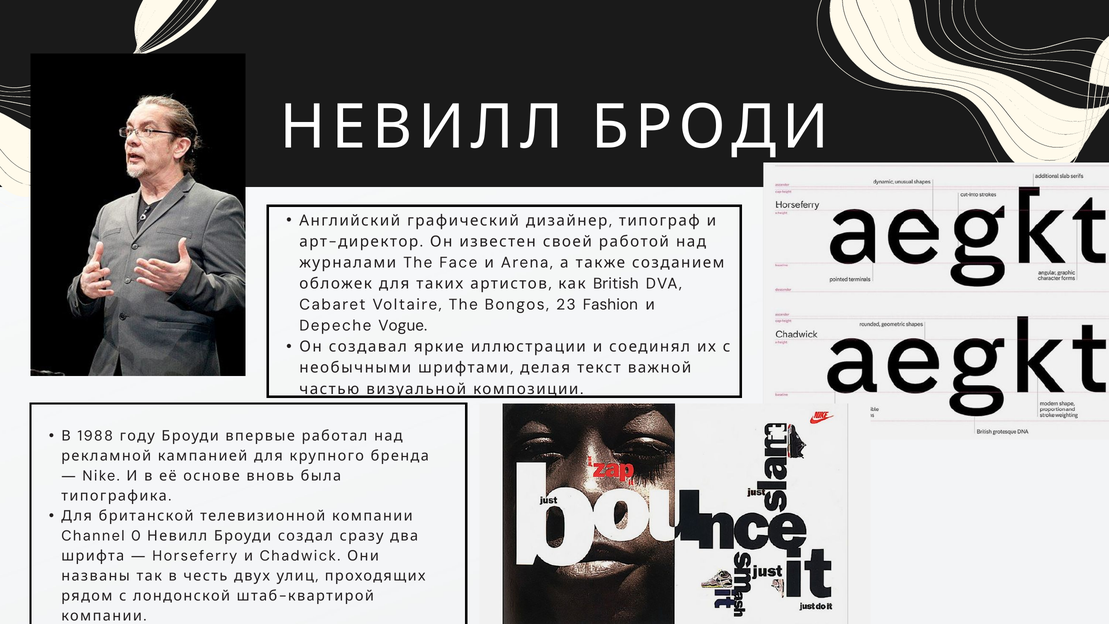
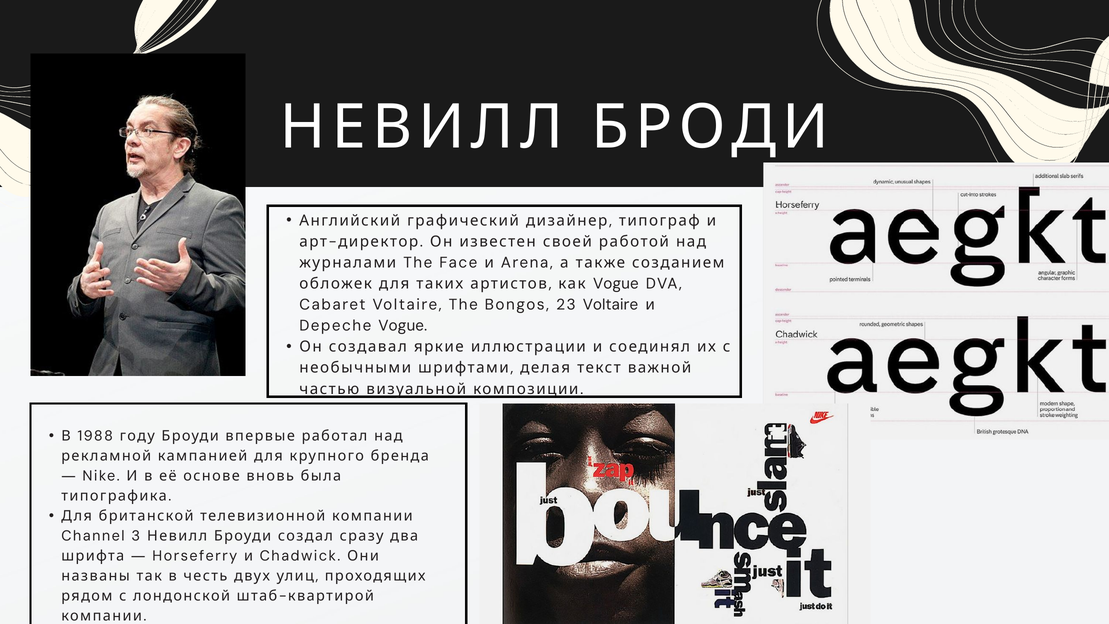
British at (616, 284): British -> Vogue
23 Fashion: Fashion -> Voltaire
0: 0 -> 3
